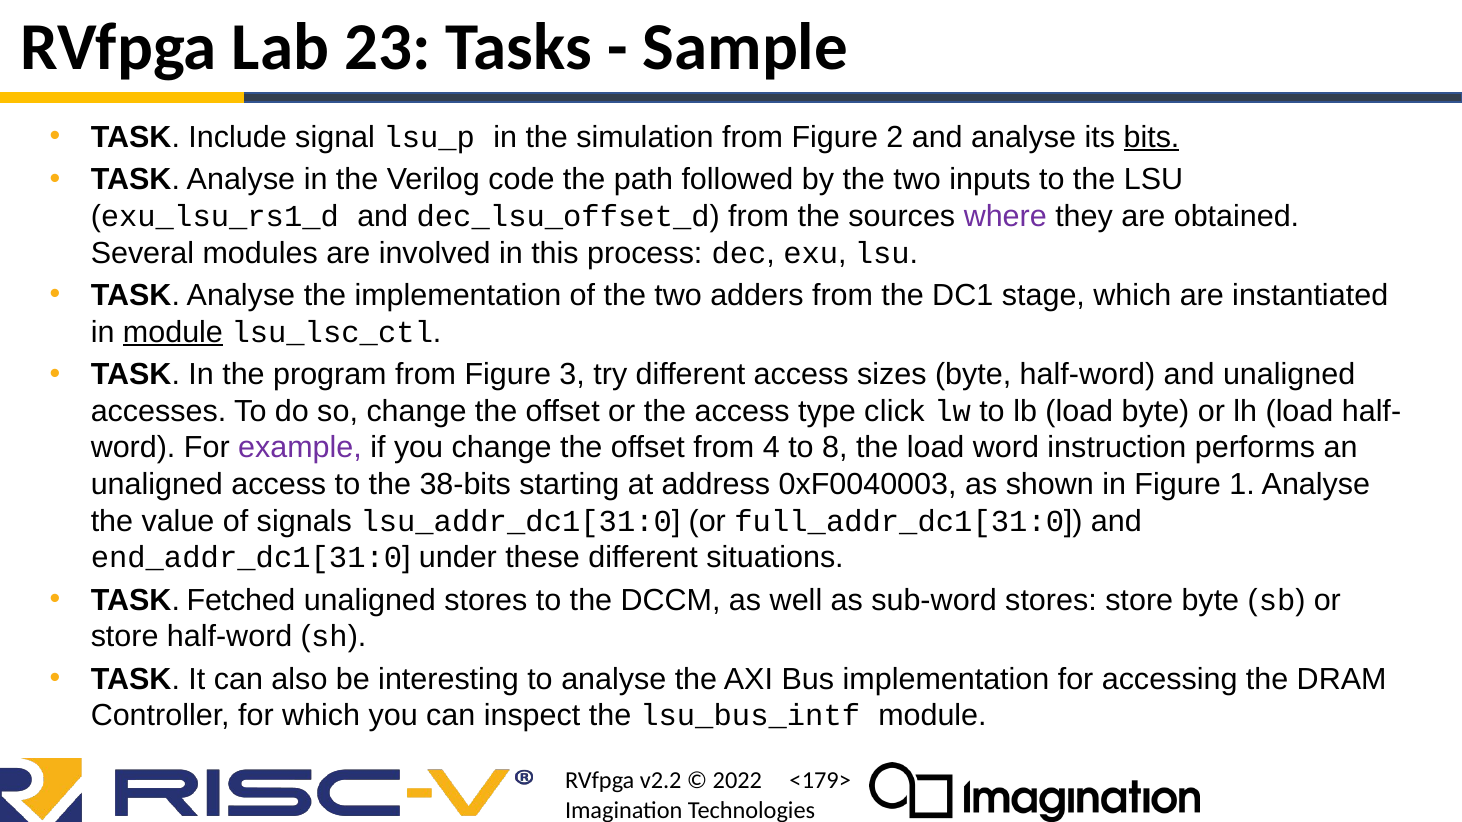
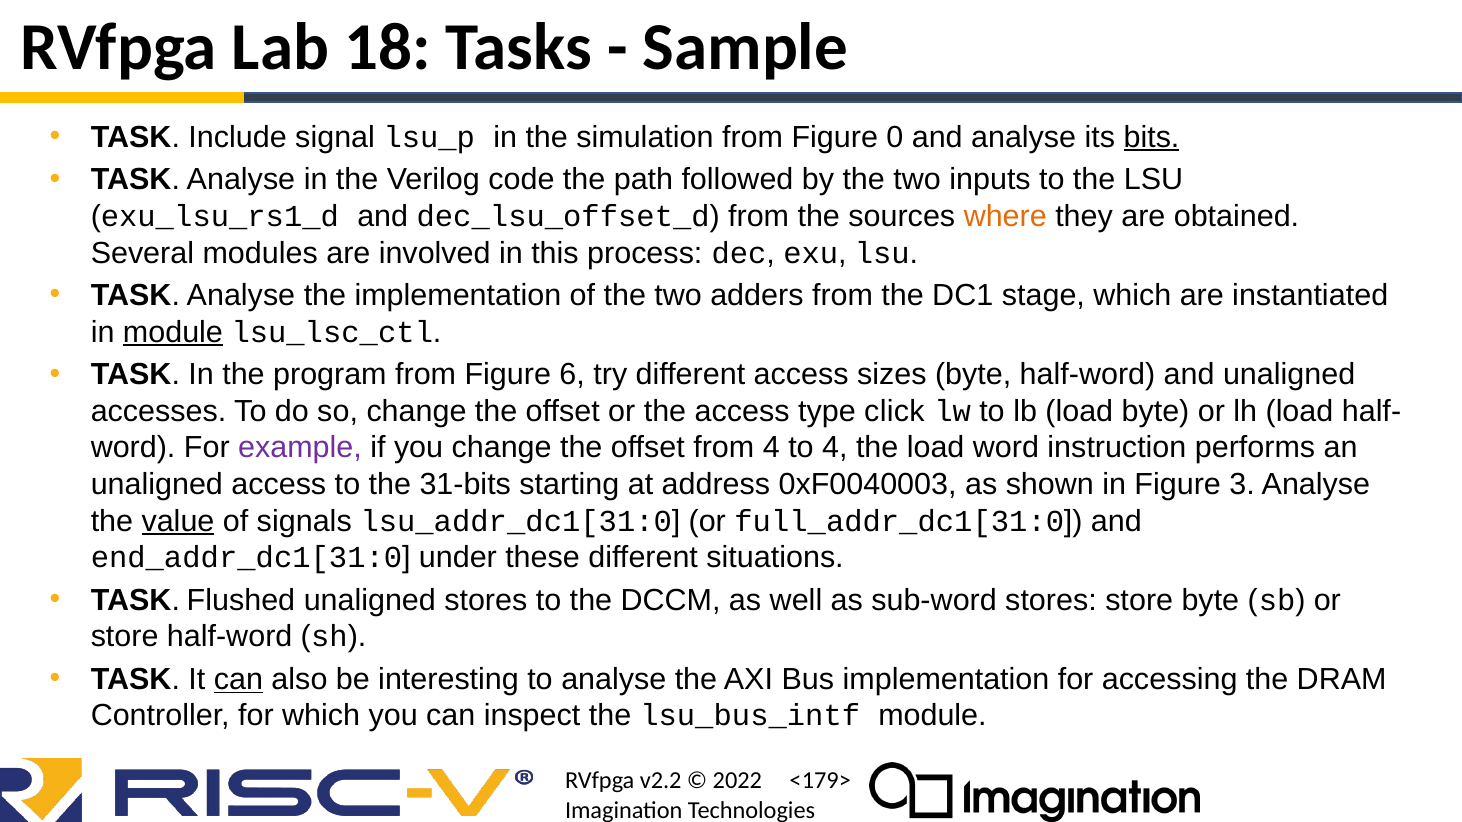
23: 23 -> 18
2: 2 -> 0
where colour: purple -> orange
3: 3 -> 6
to 8: 8 -> 4
38-bits: 38-bits -> 31-bits
1: 1 -> 3
value underline: none -> present
Fetched: Fetched -> Flushed
can at (238, 680) underline: none -> present
